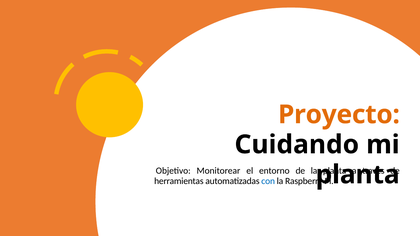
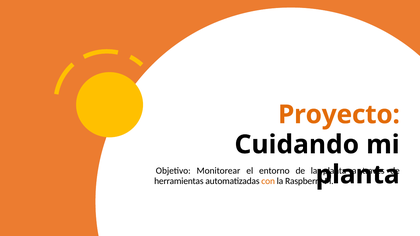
con colour: blue -> orange
